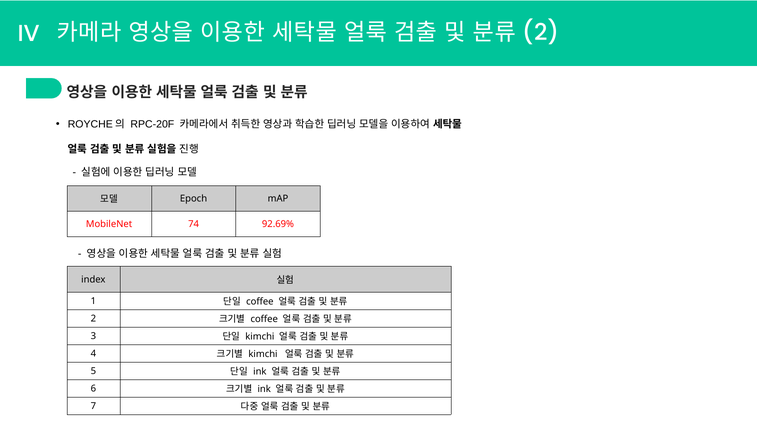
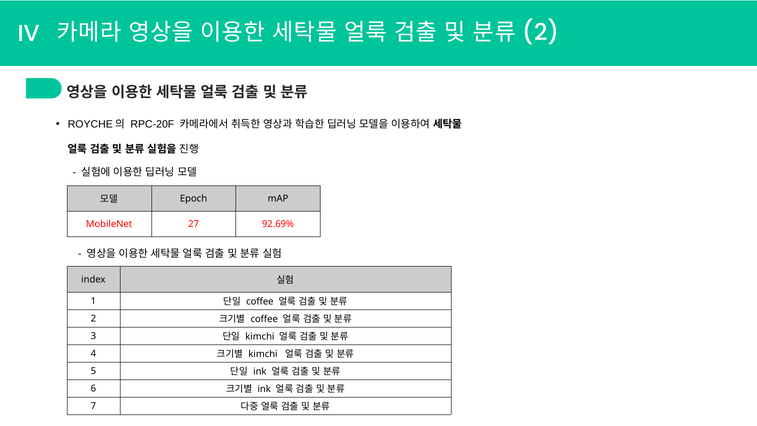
74: 74 -> 27
